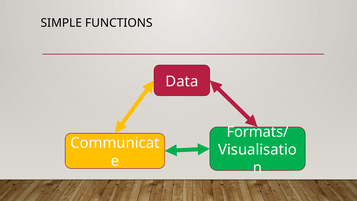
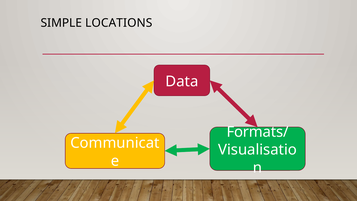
FUNCTIONS: FUNCTIONS -> LOCATIONS
